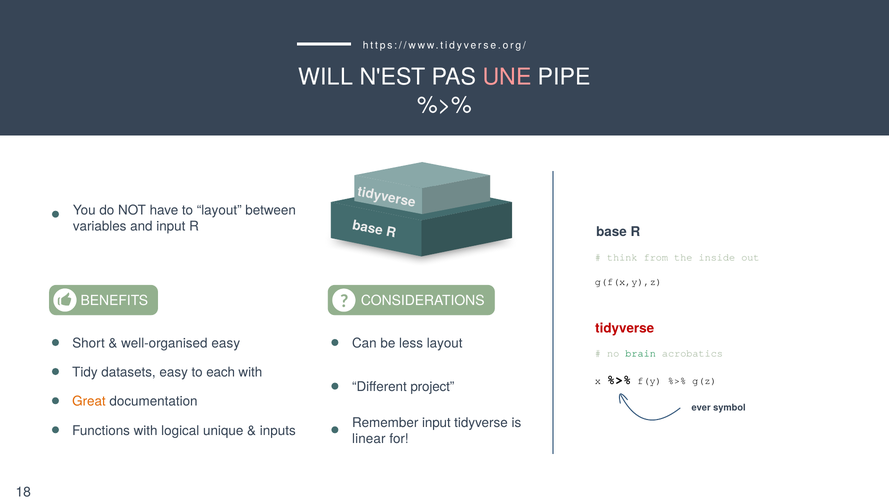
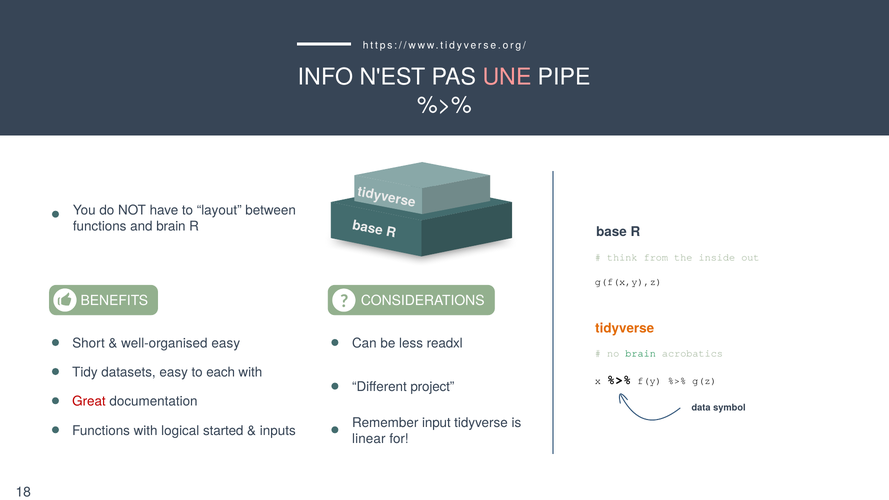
WILL: WILL -> INFO
variables at (100, 227): variables -> functions
and input: input -> brain
tidyverse at (625, 328) colour: red -> orange
less layout: layout -> readxl
Great colour: orange -> red
ever: ever -> data
unique: unique -> started
